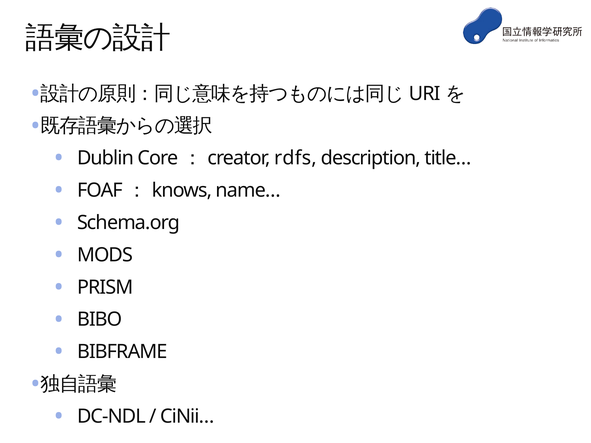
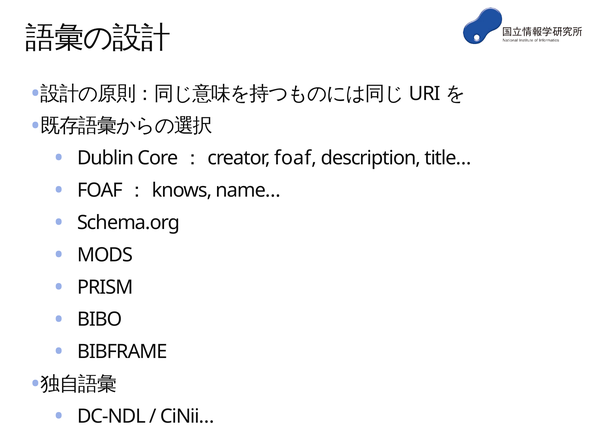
rdfs at (296, 158): rdfs -> foaf
